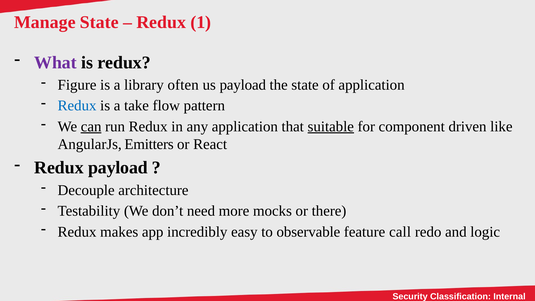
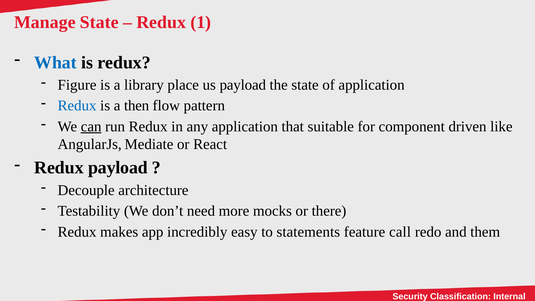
What colour: purple -> blue
often: often -> place
take: take -> then
suitable underline: present -> none
Emitters: Emitters -> Mediate
observable: observable -> statements
logic: logic -> them
